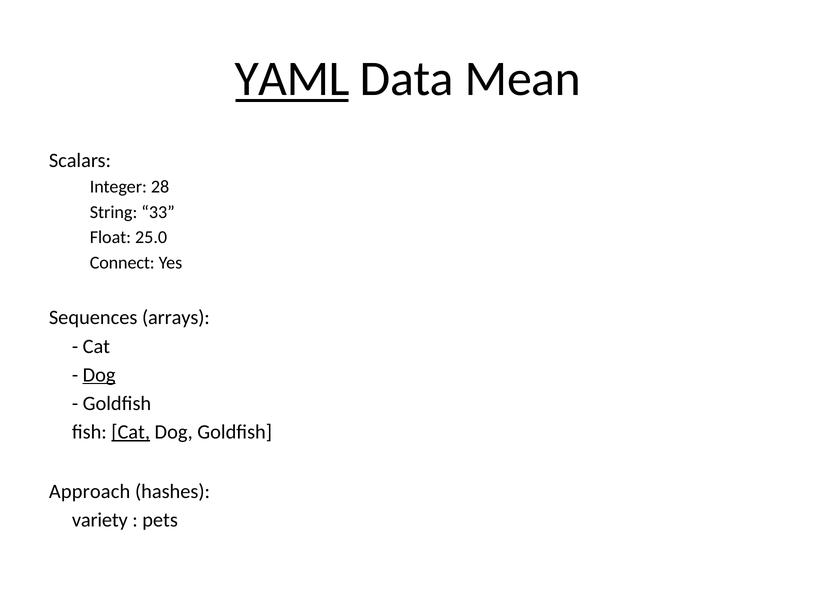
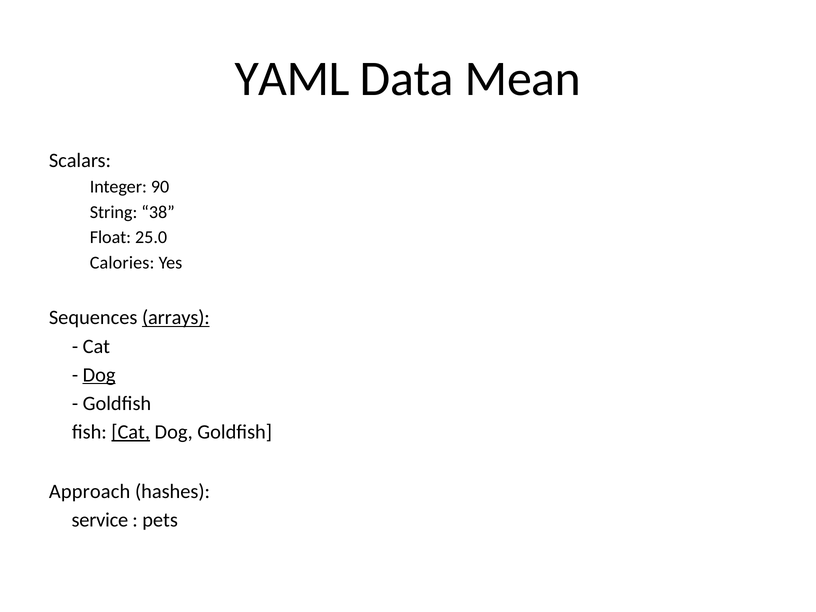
YAML underline: present -> none
28: 28 -> 90
33: 33 -> 38
Connect: Connect -> Calories
arrays underline: none -> present
variety: variety -> service
